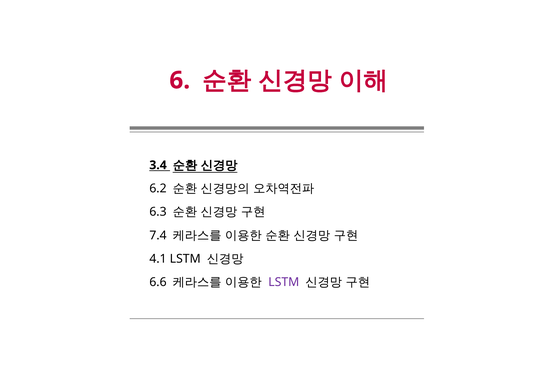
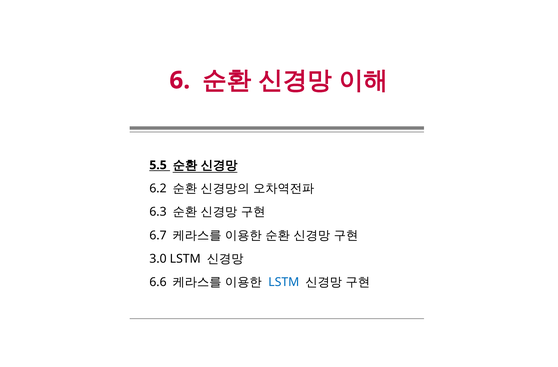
3.4: 3.4 -> 5.5
7.4: 7.4 -> 6.7
4.1: 4.1 -> 3.0
LSTM at (284, 282) colour: purple -> blue
